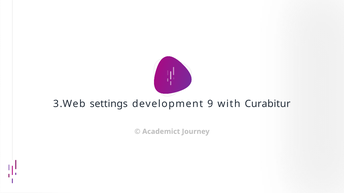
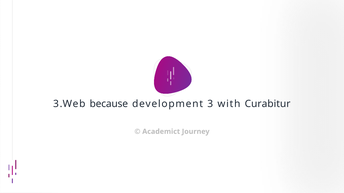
settings: settings -> because
9: 9 -> 3
